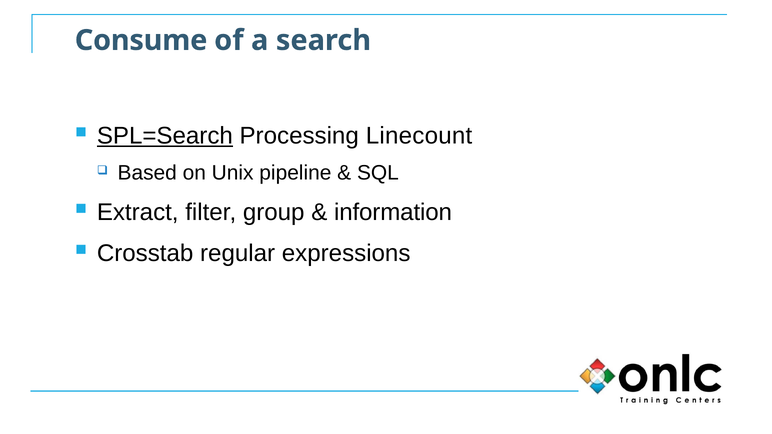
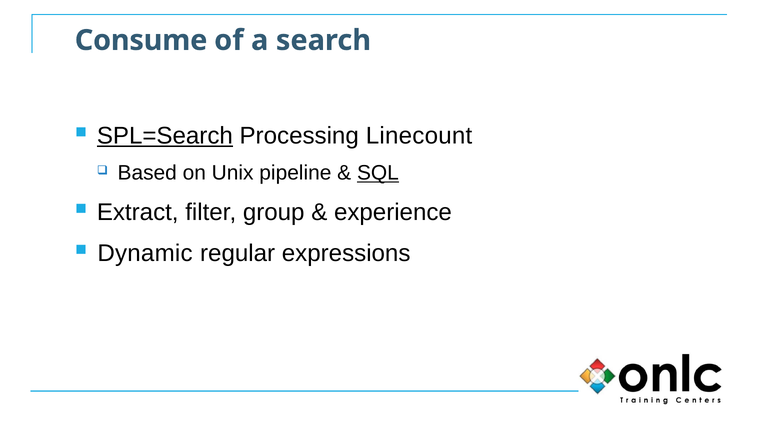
SQL underline: none -> present
information: information -> experience
Crosstab: Crosstab -> Dynamic
